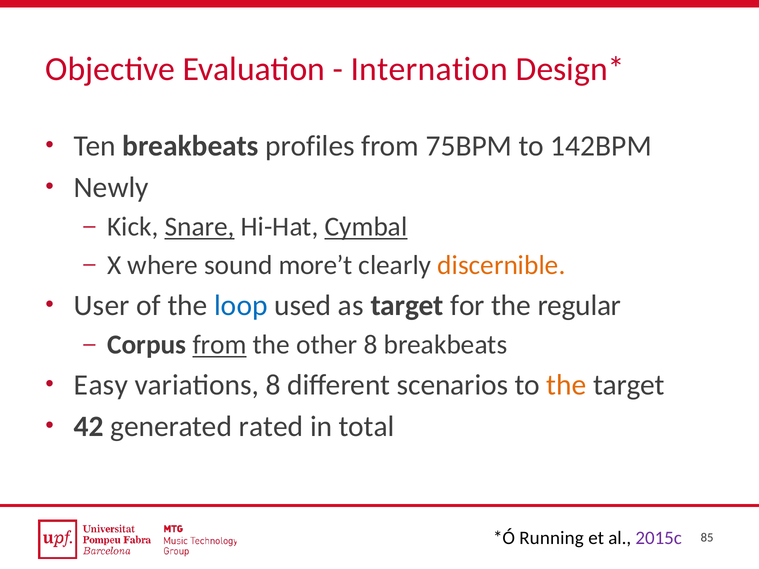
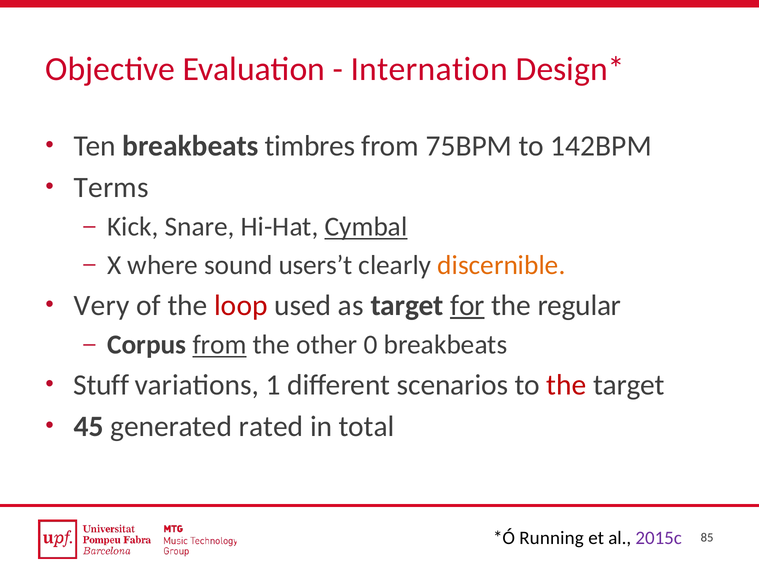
profiles: profiles -> timbres
Newly: Newly -> Terms
Snare underline: present -> none
more’t: more’t -> users’t
User: User -> Very
loop colour: blue -> red
for underline: none -> present
other 8: 8 -> 0
Easy: Easy -> Stuff
variations 8: 8 -> 1
the at (566, 385) colour: orange -> red
42: 42 -> 45
